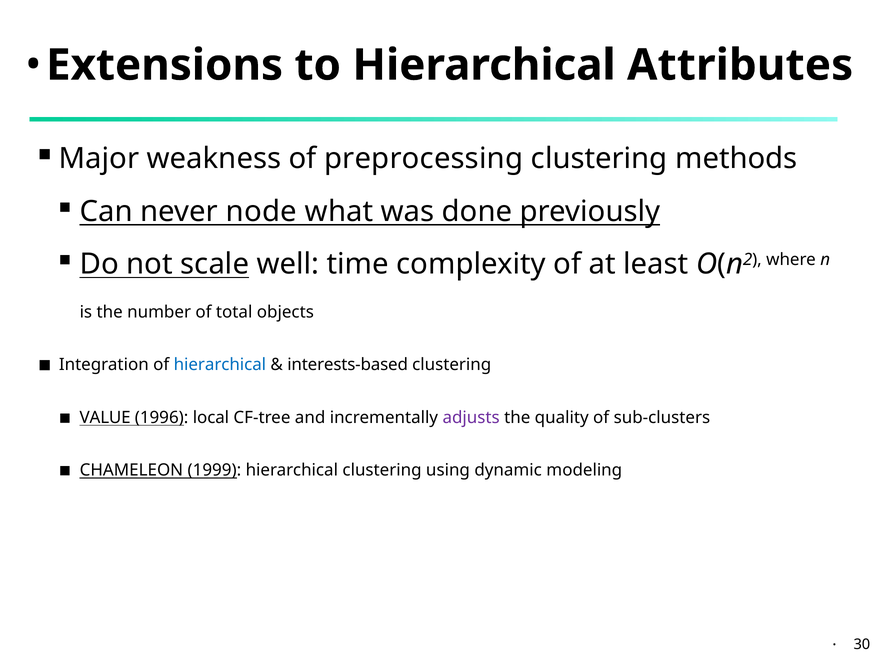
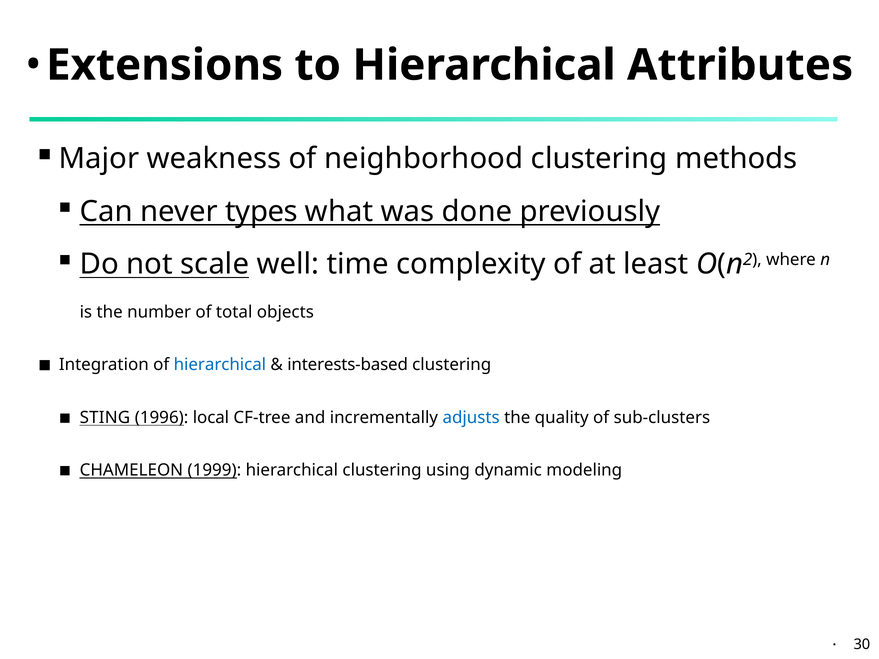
preprocessing: preprocessing -> neighborhood
node: node -> types
VALUE: VALUE -> STING
adjusts colour: purple -> blue
